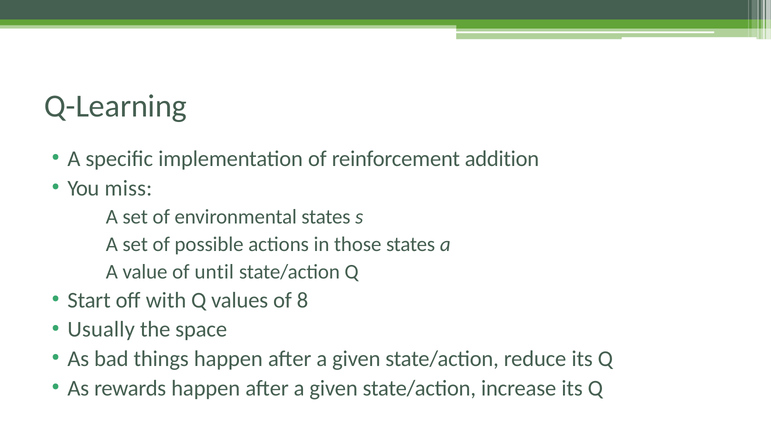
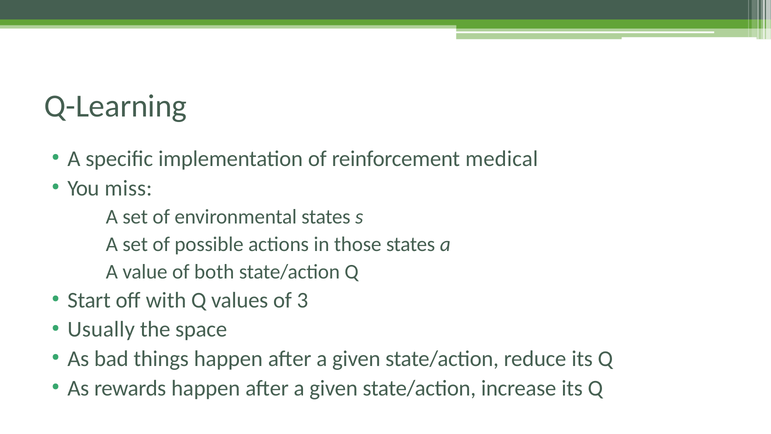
addition: addition -> medical
until: until -> both
8: 8 -> 3
